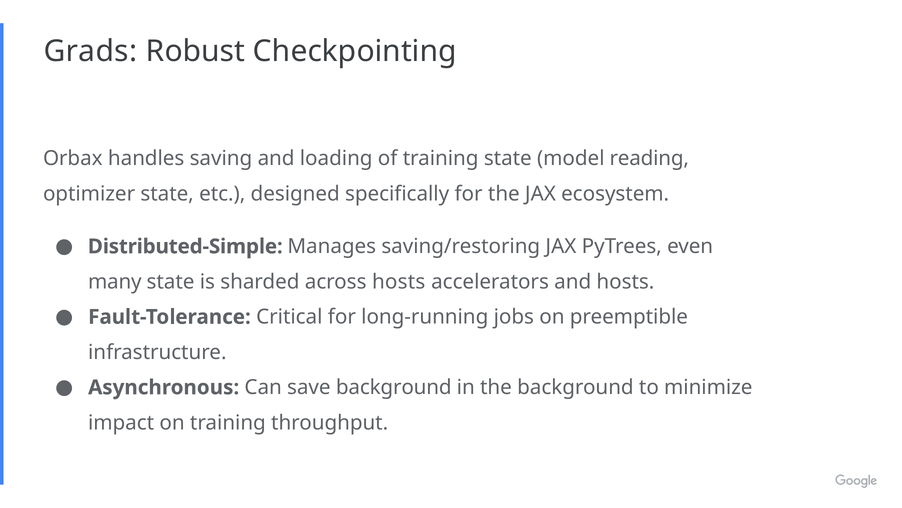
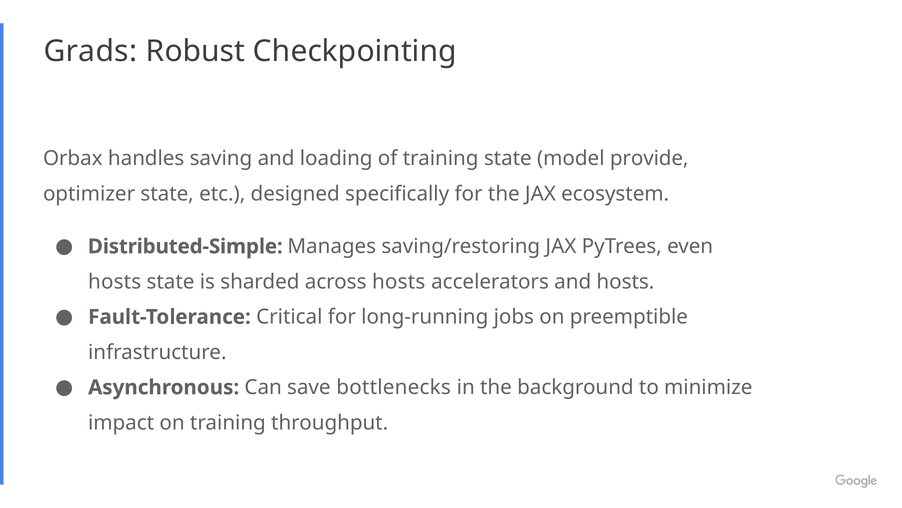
reading: reading -> provide
many at (115, 281): many -> hosts
save background: background -> bottlenecks
